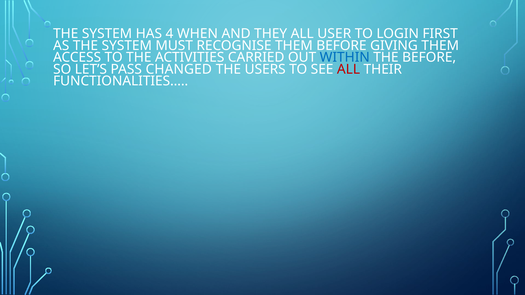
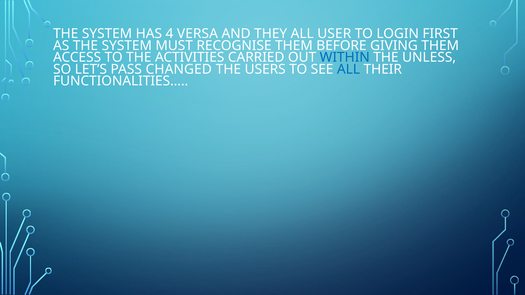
WHEN: WHEN -> VERSA
THE BEFORE: BEFORE -> UNLESS
ALL at (348, 69) colour: red -> blue
